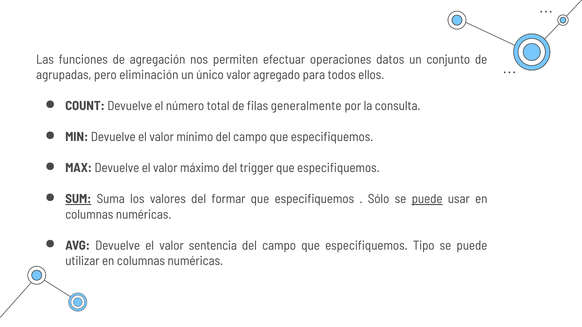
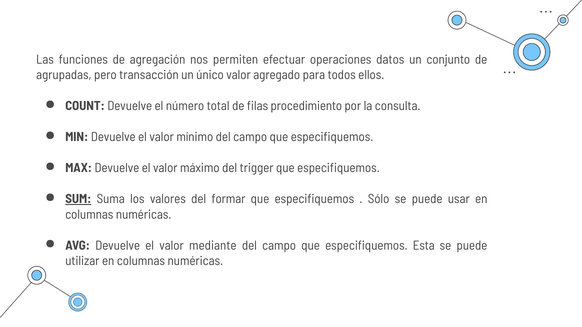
eliminación: eliminación -> transacción
generalmente: generalmente -> procedimiento
puede at (427, 199) underline: present -> none
sentencia: sentencia -> mediante
Tipo: Tipo -> Esta
